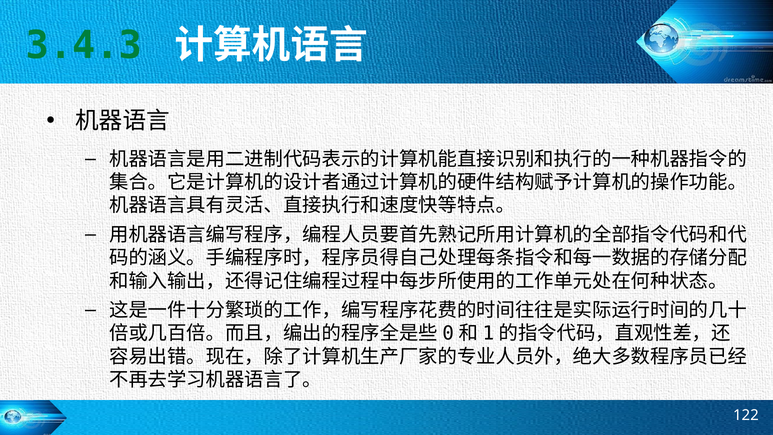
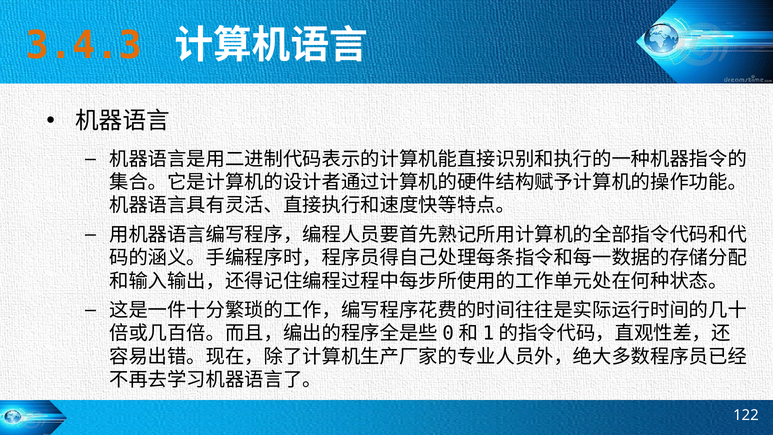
3.4.3 colour: green -> orange
